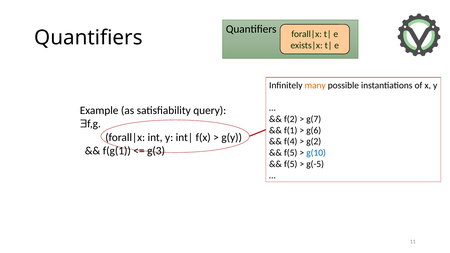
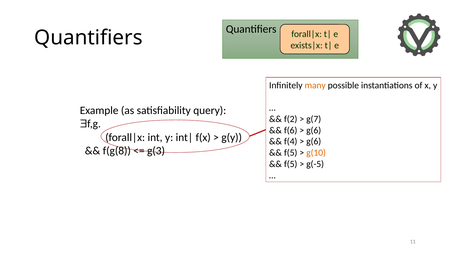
f(1: f(1 -> f(6
g(2 at (314, 142): g(2 -> g(6
f(g(1: f(g(1 -> f(g(8
g(10 colour: blue -> orange
